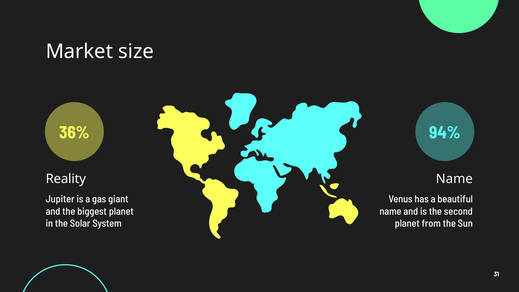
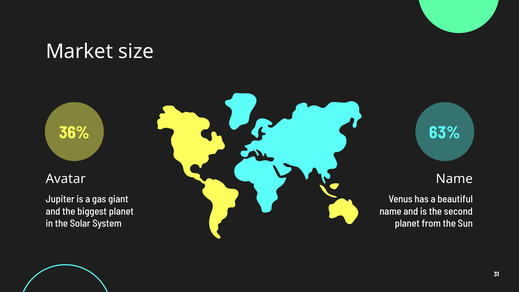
94%: 94% -> 63%
Reality: Reality -> Avatar
